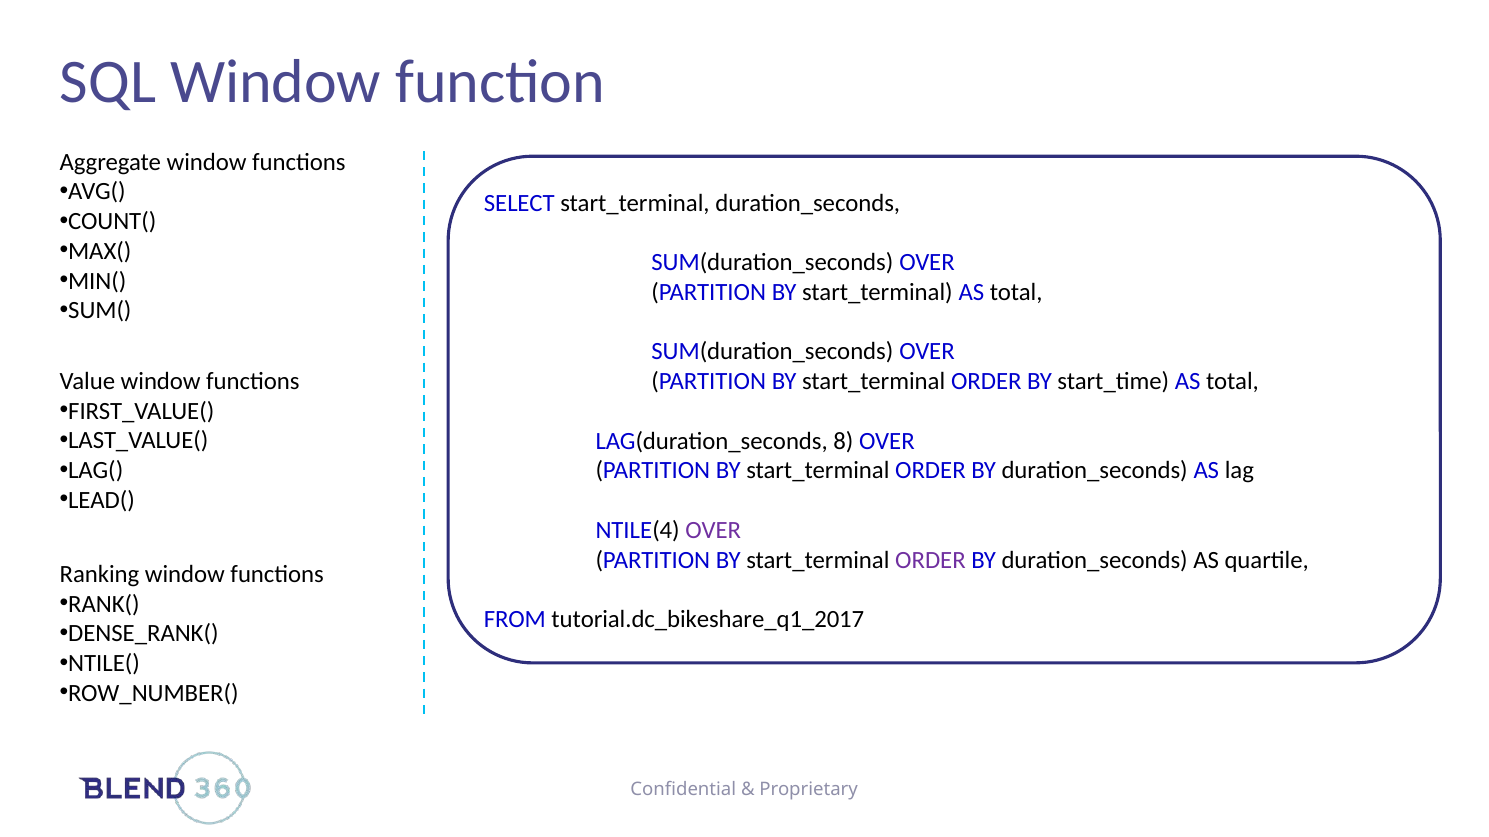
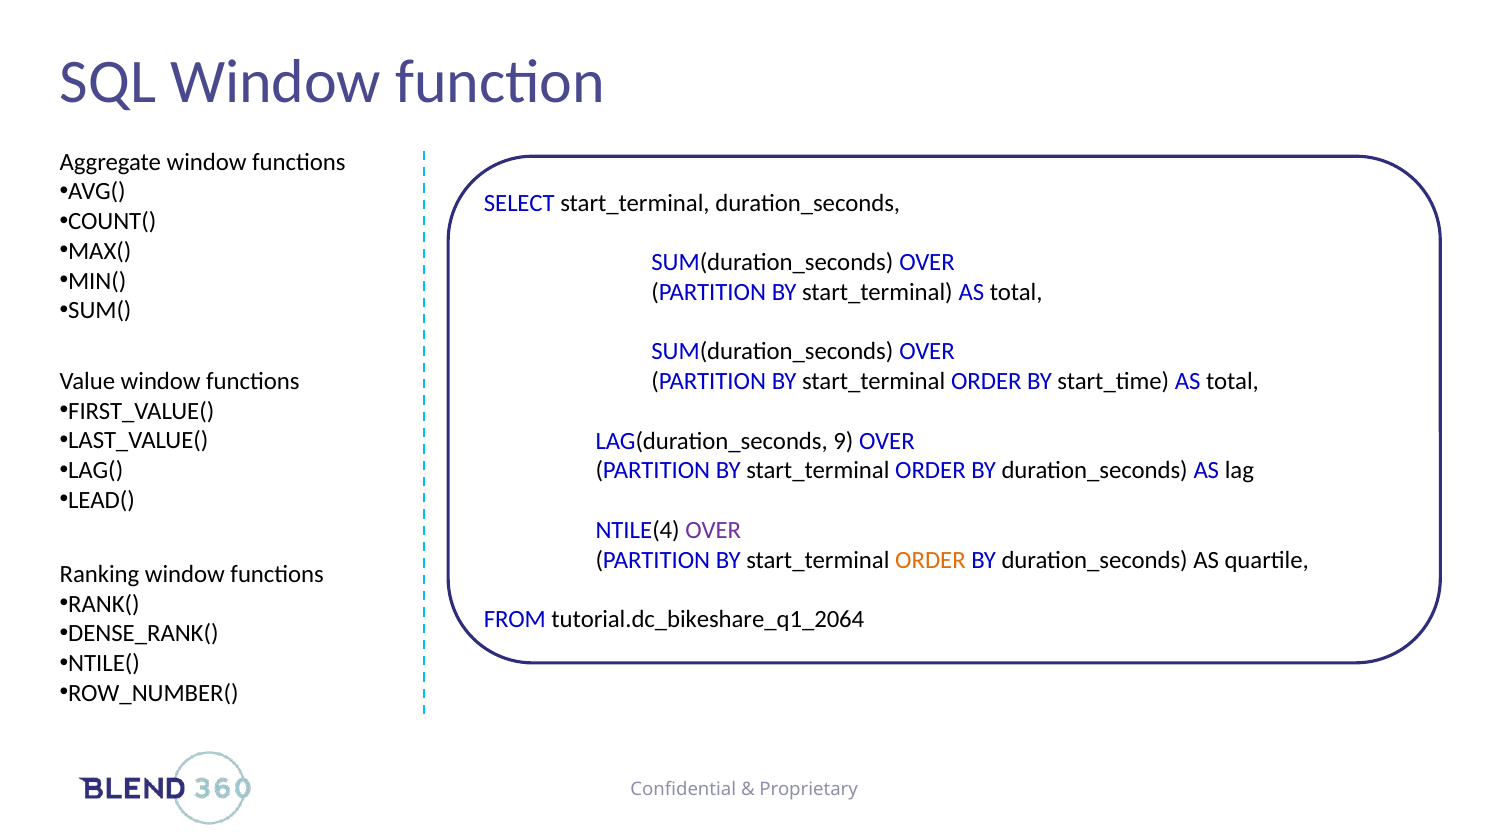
8: 8 -> 9
ORDER at (930, 560) colour: purple -> orange
tutorial.dc_bikeshare_q1_2017: tutorial.dc_bikeshare_q1_2017 -> tutorial.dc_bikeshare_q1_2064
